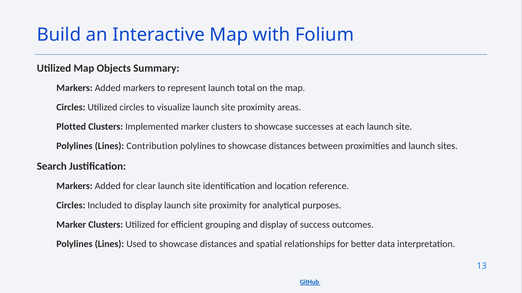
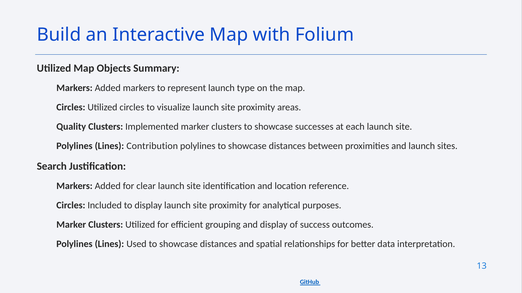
total: total -> type
Plotted: Plotted -> Quality
